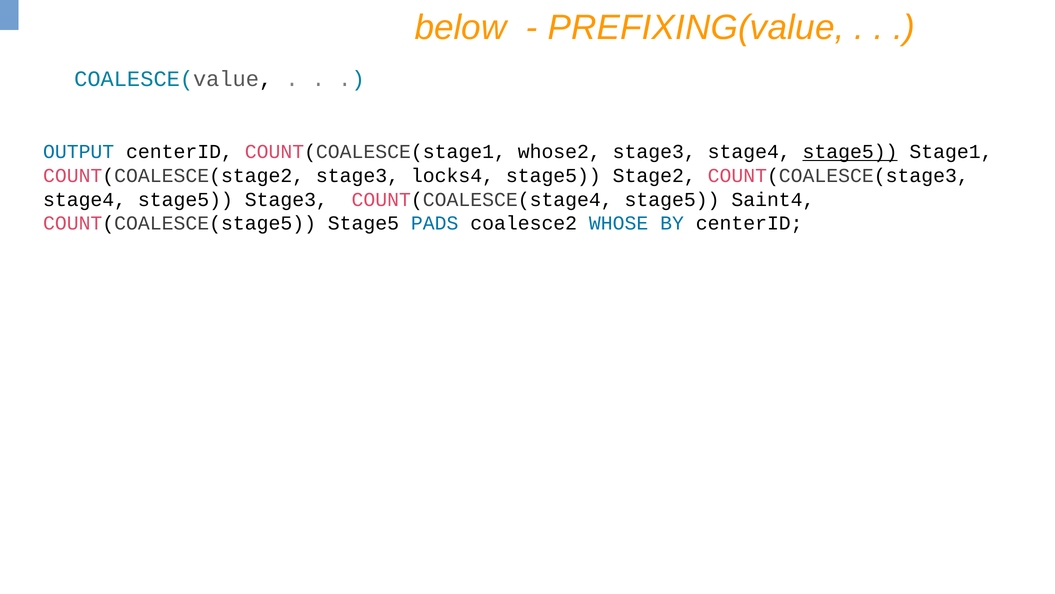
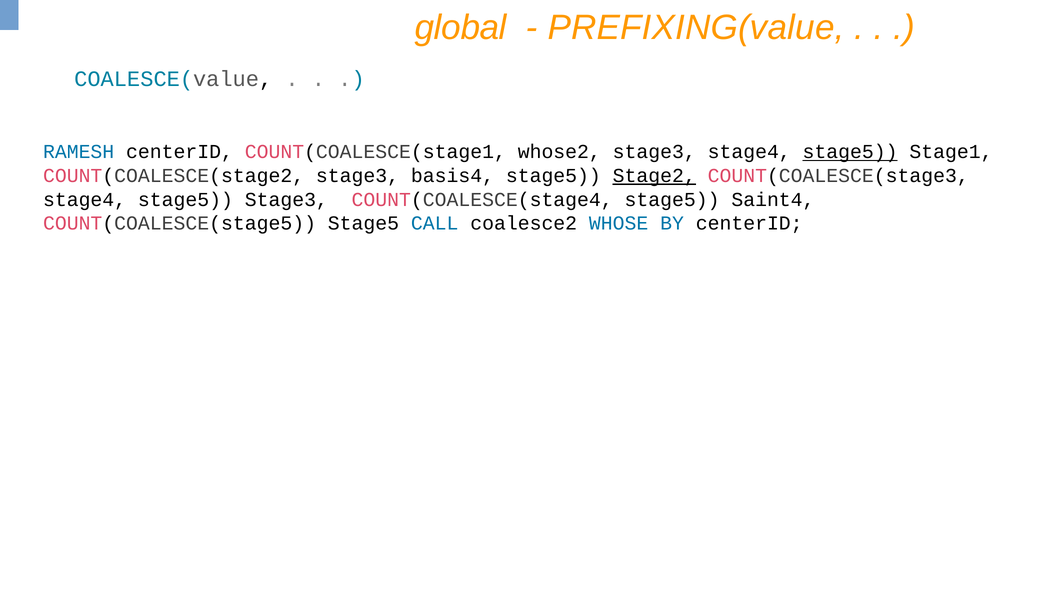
below: below -> global
OUTPUT: OUTPUT -> RAMESH
locks4: locks4 -> basis4
Stage2 underline: none -> present
PADS: PADS -> CALL
